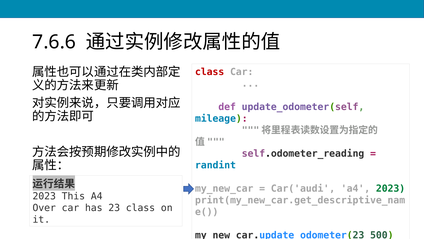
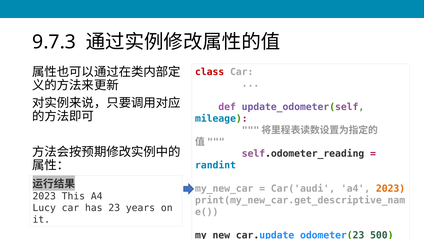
7.6.6: 7.6.6 -> 9.7.3
2023 at (391, 188) colour: green -> orange
Over: Over -> Lucy
23 class: class -> years
